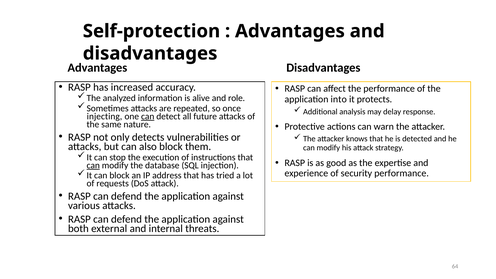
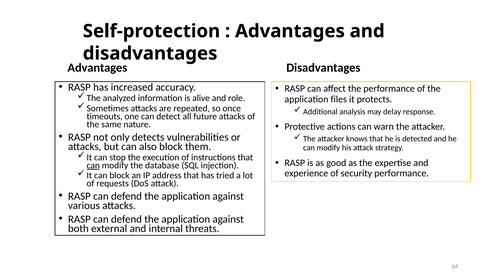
into: into -> files
injecting: injecting -> timeouts
can at (148, 116) underline: present -> none
